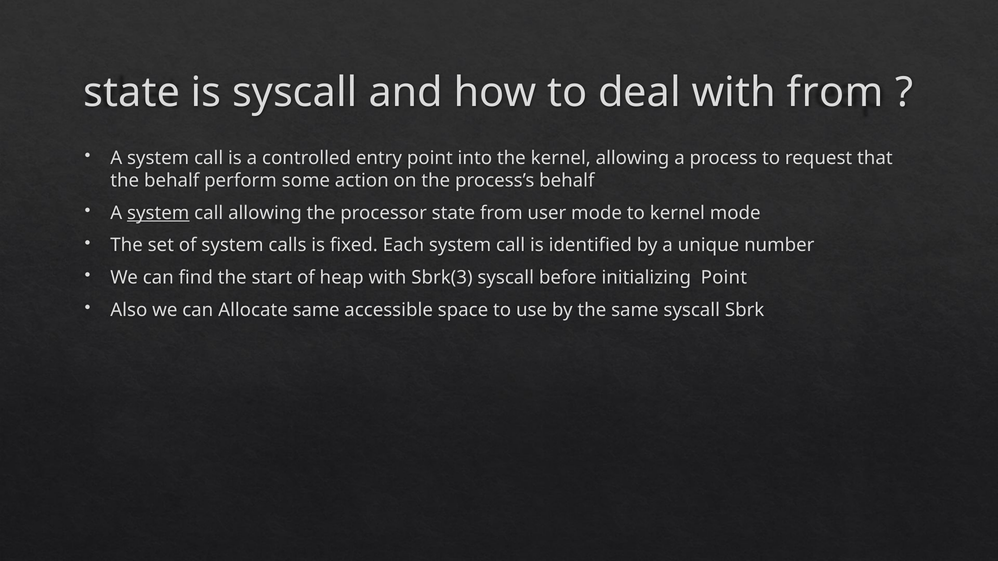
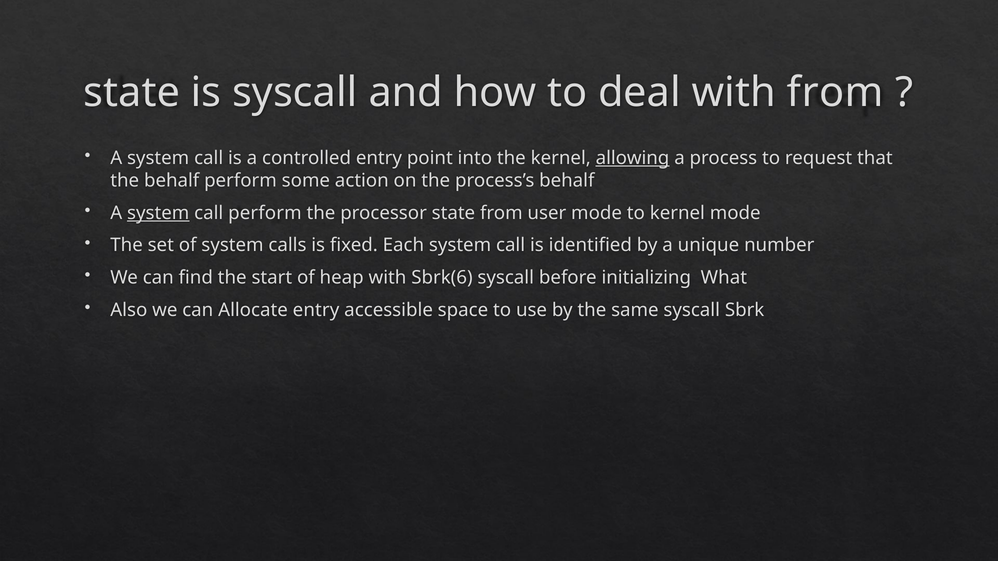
allowing at (633, 158) underline: none -> present
call allowing: allowing -> perform
Sbrk(3: Sbrk(3 -> Sbrk(6
initializing Point: Point -> What
Allocate same: same -> entry
